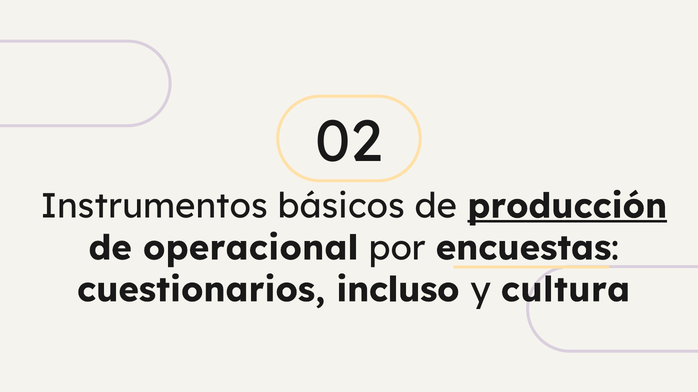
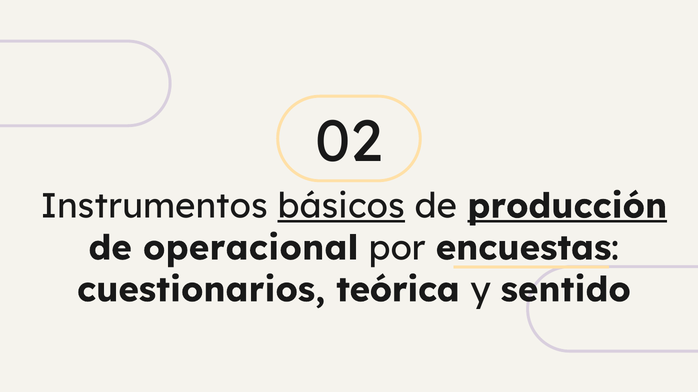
básicos underline: none -> present
incluso: incluso -> teórica
cultura: cultura -> sentido
